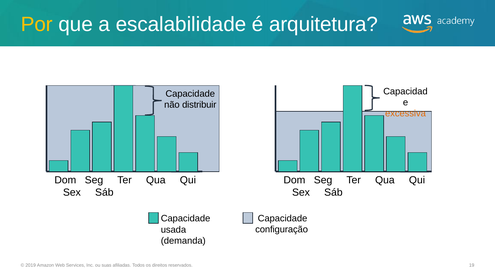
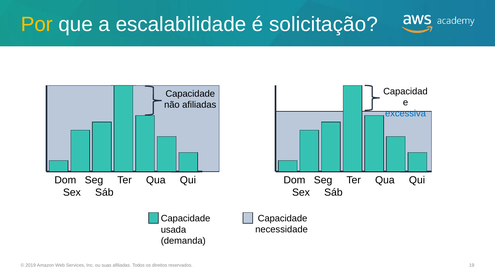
arquitetura: arquitetura -> solicitação
não distribuir: distribuir -> afiliadas
excessiva colour: orange -> blue
configuração: configuração -> necessidade
